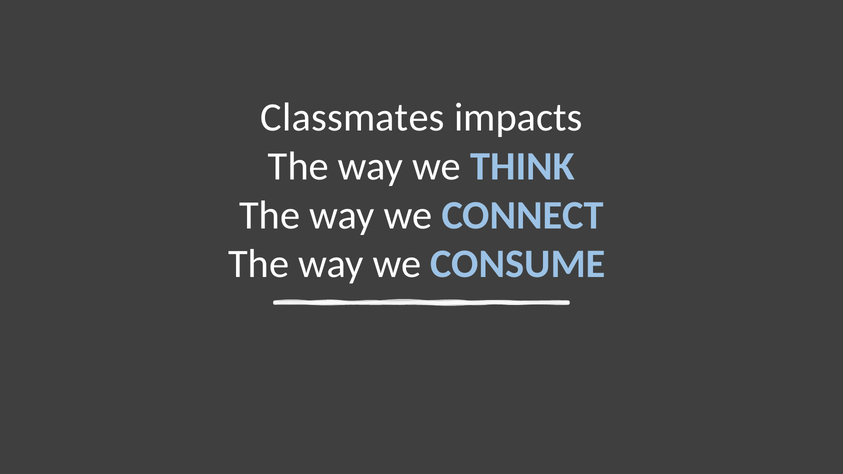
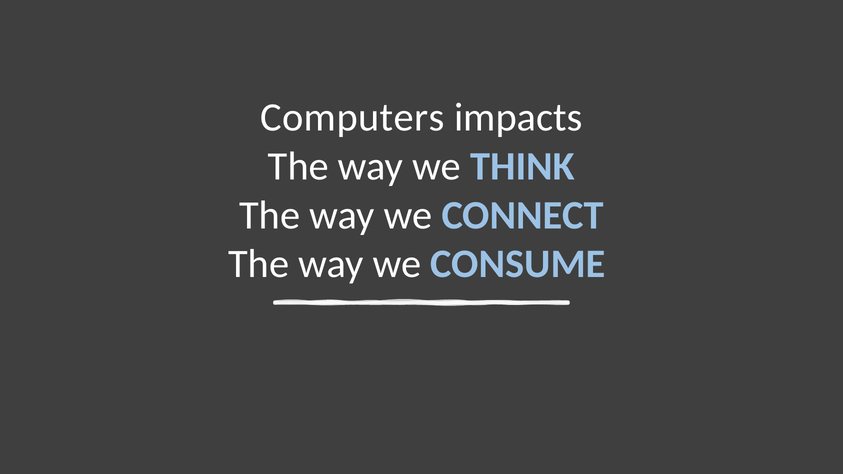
Classmates: Classmates -> Computers
